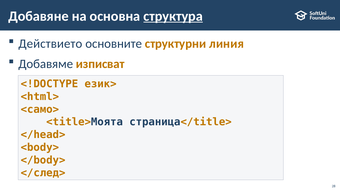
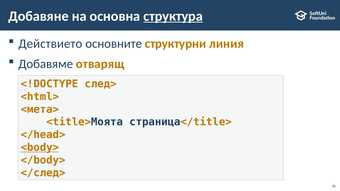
изписват: изписват -> отварящ
език>: език> -> след>
<само>: <само> -> <мета>
<body> underline: none -> present
